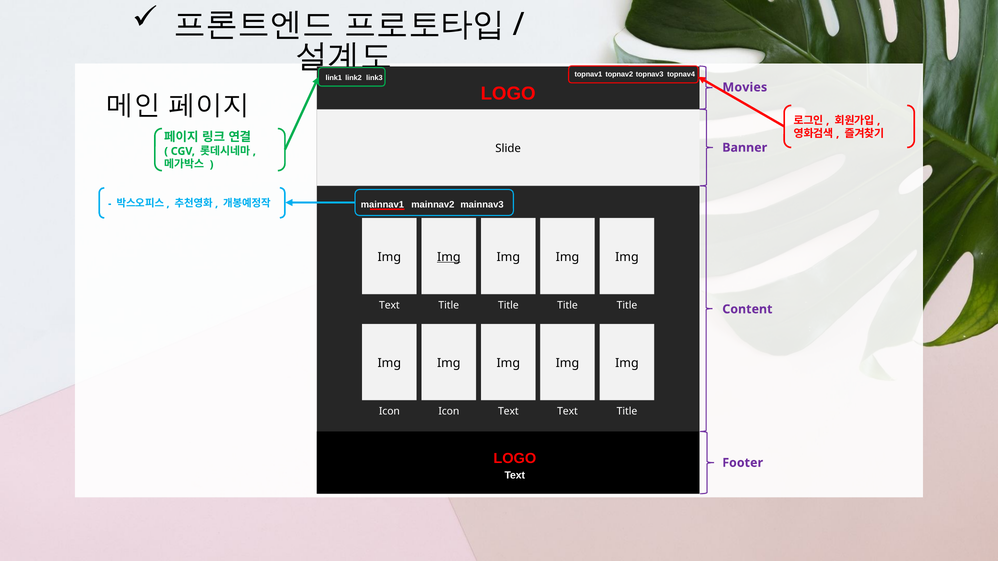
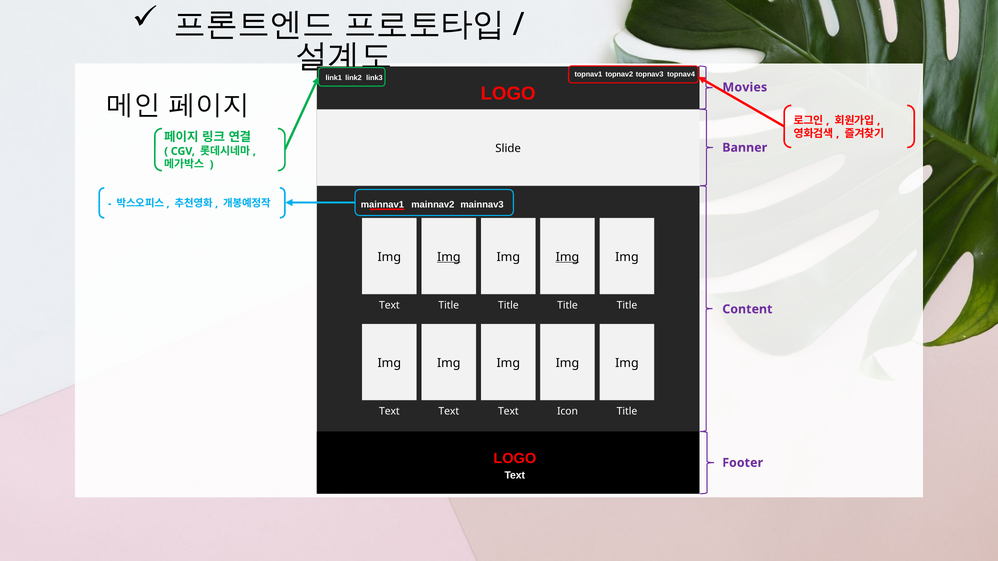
Img at (567, 257) underline: none -> present
Icon at (389, 412): Icon -> Text
Icon at (449, 412): Icon -> Text
Text at (567, 412): Text -> Icon
